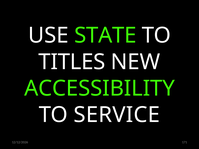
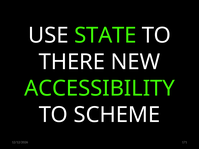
TITLES: TITLES -> THERE
SERVICE: SERVICE -> SCHEME
